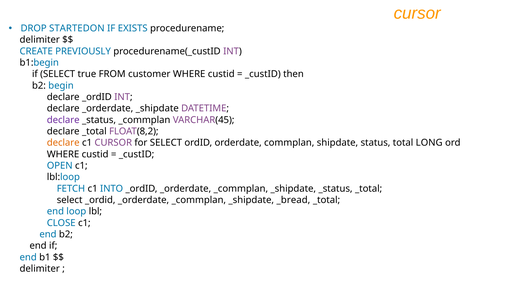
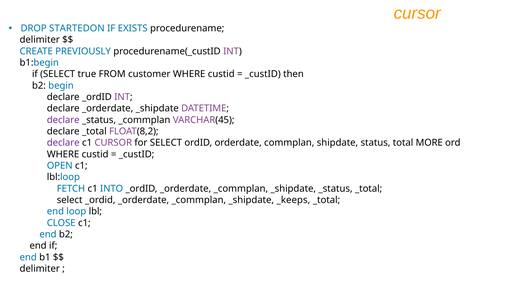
declare at (63, 143) colour: orange -> purple
LONG: LONG -> MORE
_bread: _bread -> _keeps
